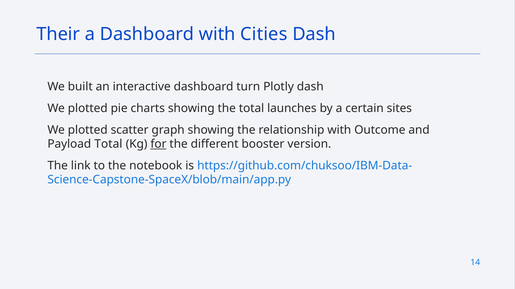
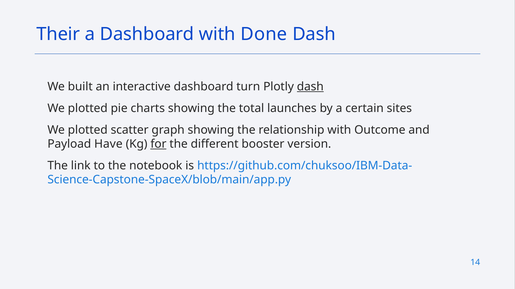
Cities: Cities -> Done
dash at (310, 87) underline: none -> present
Payload Total: Total -> Have
